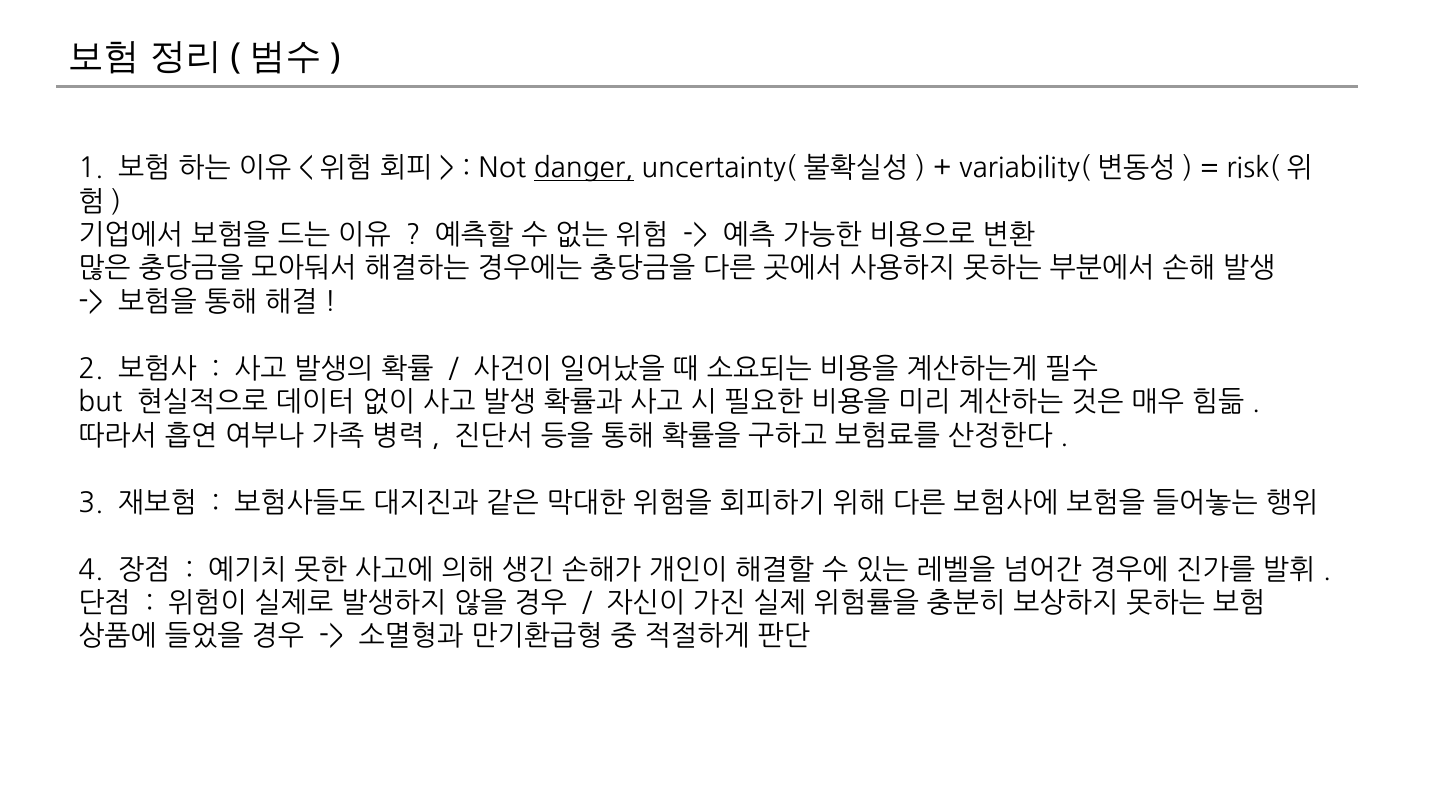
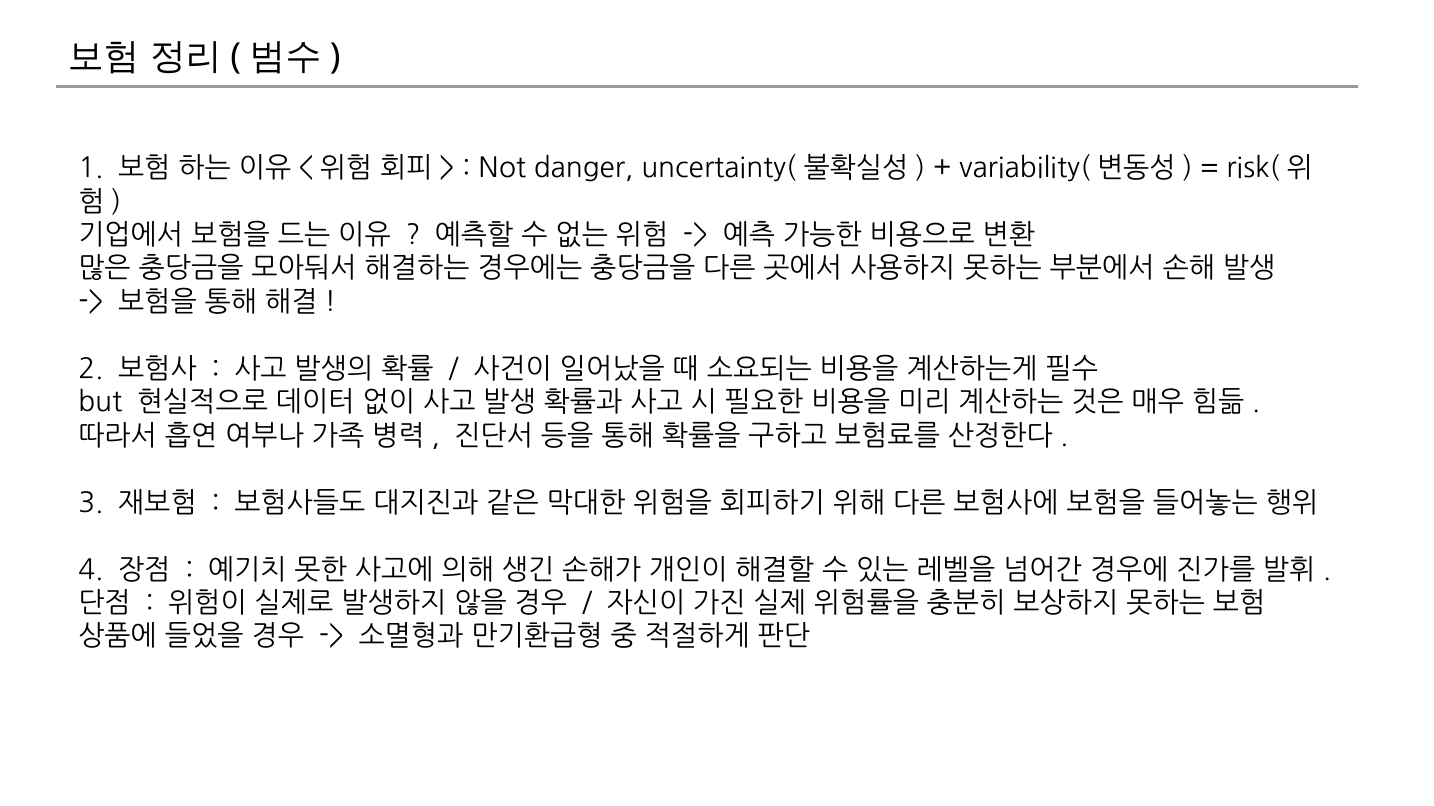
danger underline: present -> none
